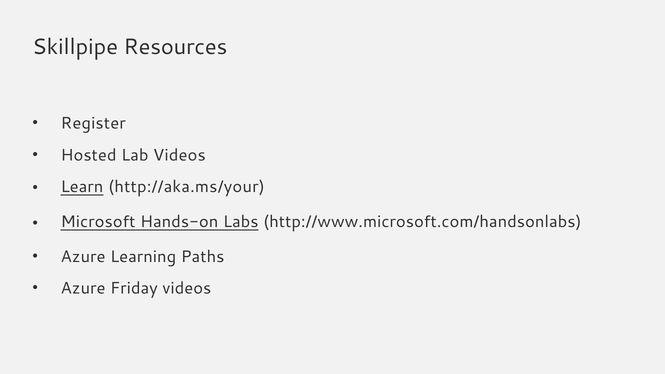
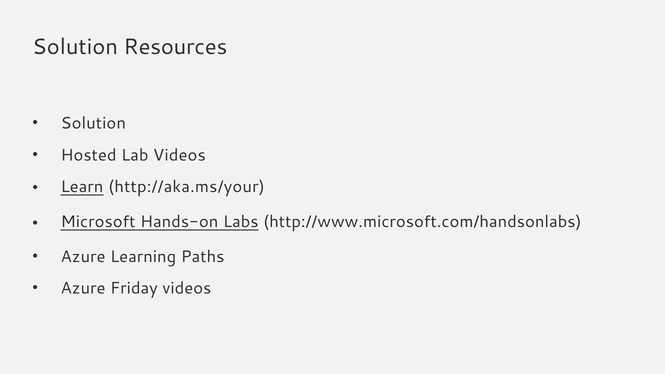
Skillpipe at (75, 47): Skillpipe -> Solution
Register at (93, 123): Register -> Solution
